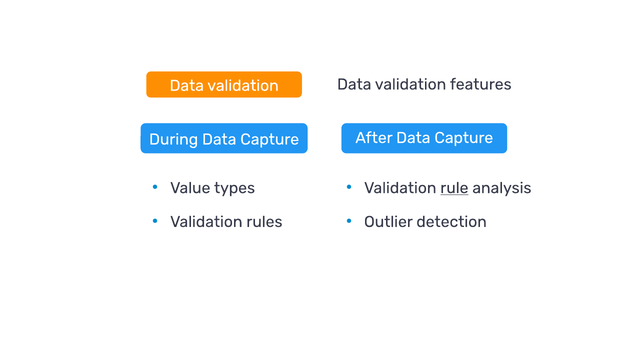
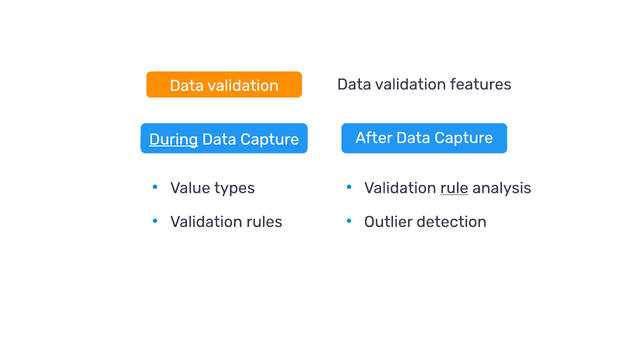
During underline: none -> present
